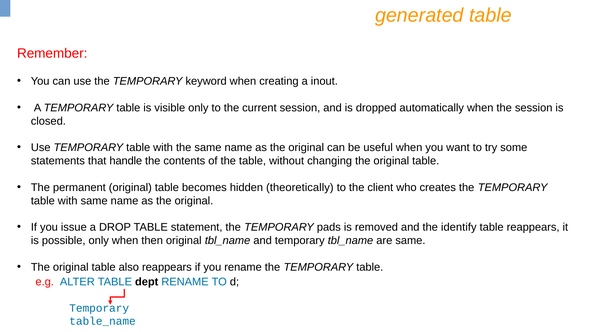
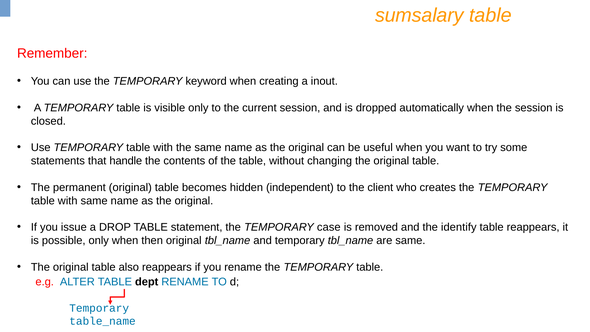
generated: generated -> sumsalary
theoretically: theoretically -> independent
pads: pads -> case
